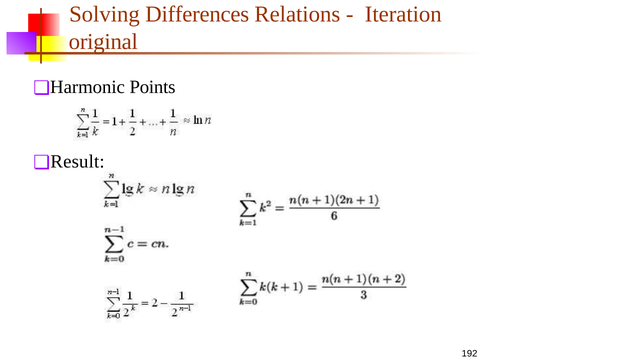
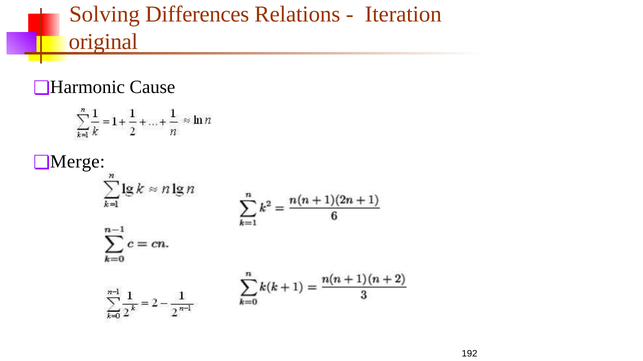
Points: Points -> Cause
Result: Result -> Merge
